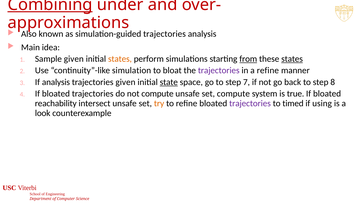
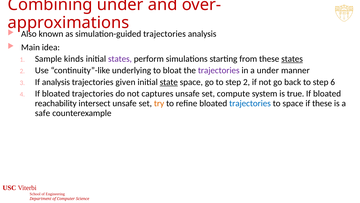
Combining underline: present -> none
Sample given: given -> kinds
states at (120, 59) colour: orange -> purple
from underline: present -> none
simulation: simulation -> underlying
a refine: refine -> under
step 7: 7 -> 2
8: 8 -> 6
not compute: compute -> captures
trajectories at (250, 103) colour: purple -> blue
to timed: timed -> space
if using: using -> these
look: look -> safe
